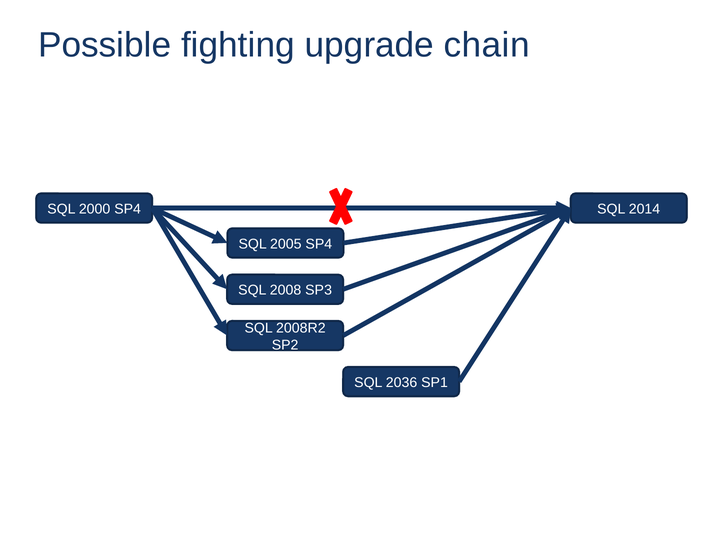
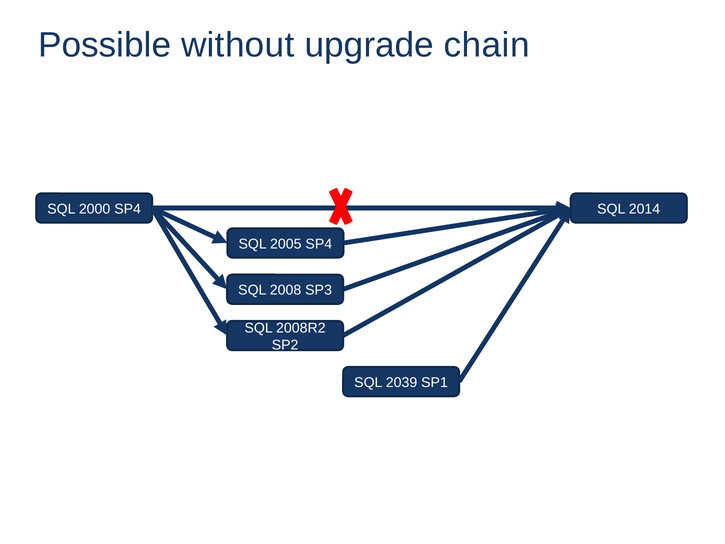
fighting: fighting -> without
2036: 2036 -> 2039
